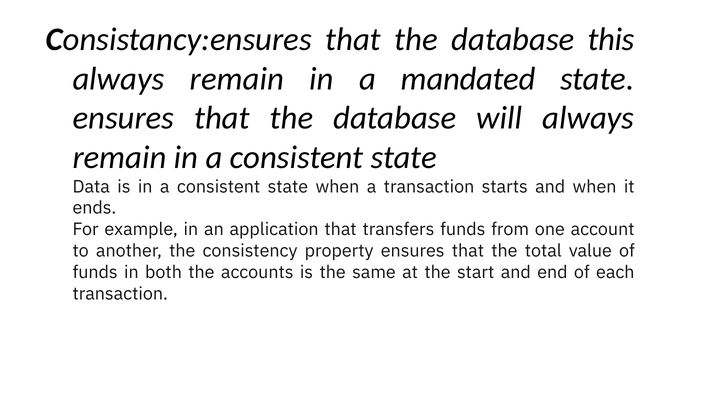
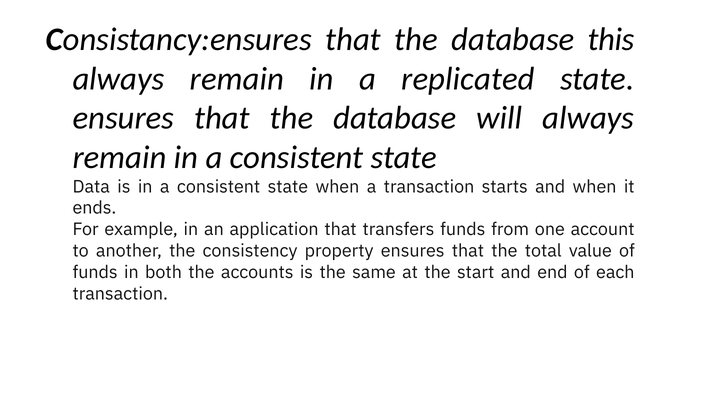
mandated: mandated -> replicated
